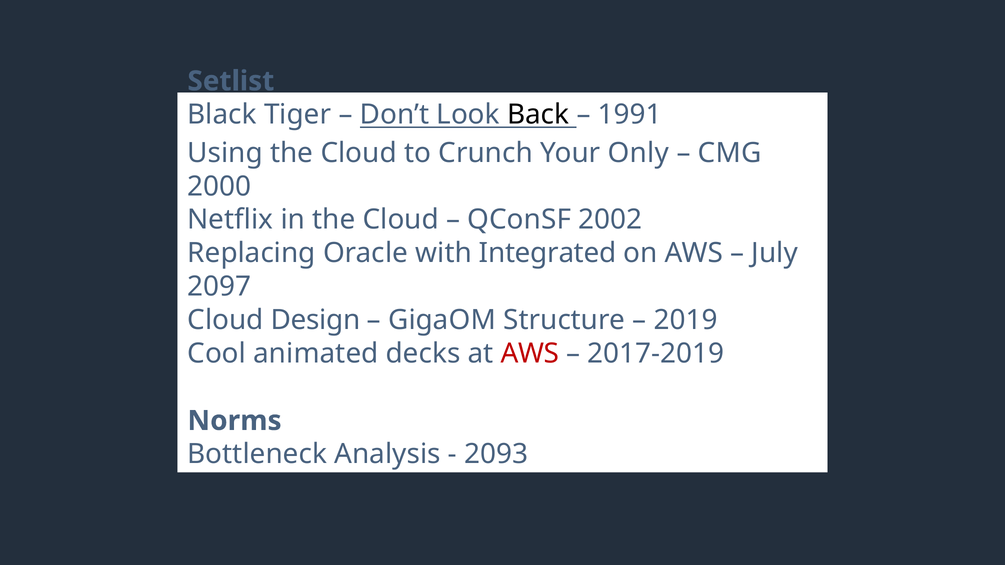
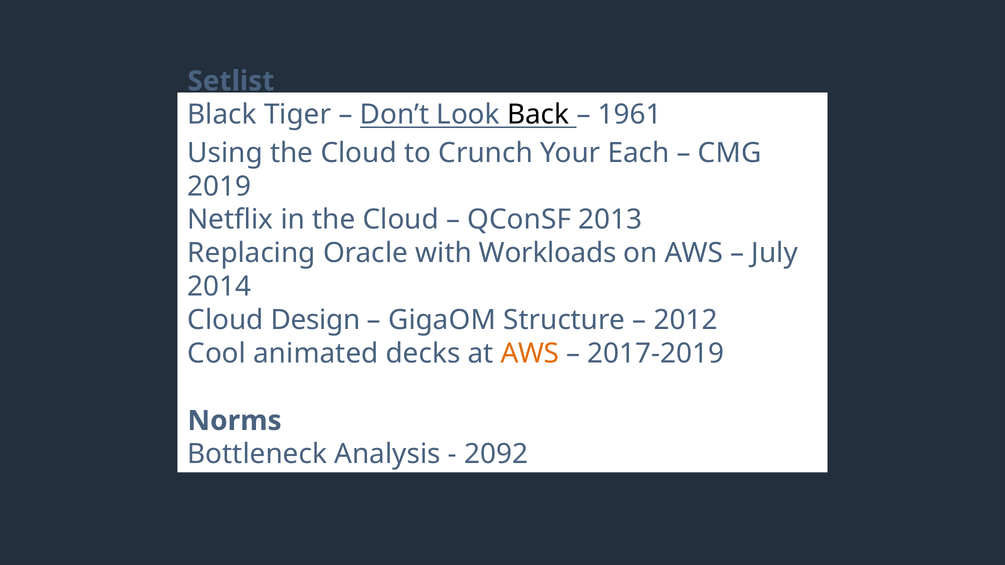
1991: 1991 -> 1961
Only: Only -> Each
2000: 2000 -> 2019
2002: 2002 -> 2013
Integrated: Integrated -> Workloads
2097: 2097 -> 2014
2019: 2019 -> 2012
AWS at (530, 354) colour: red -> orange
2093: 2093 -> 2092
